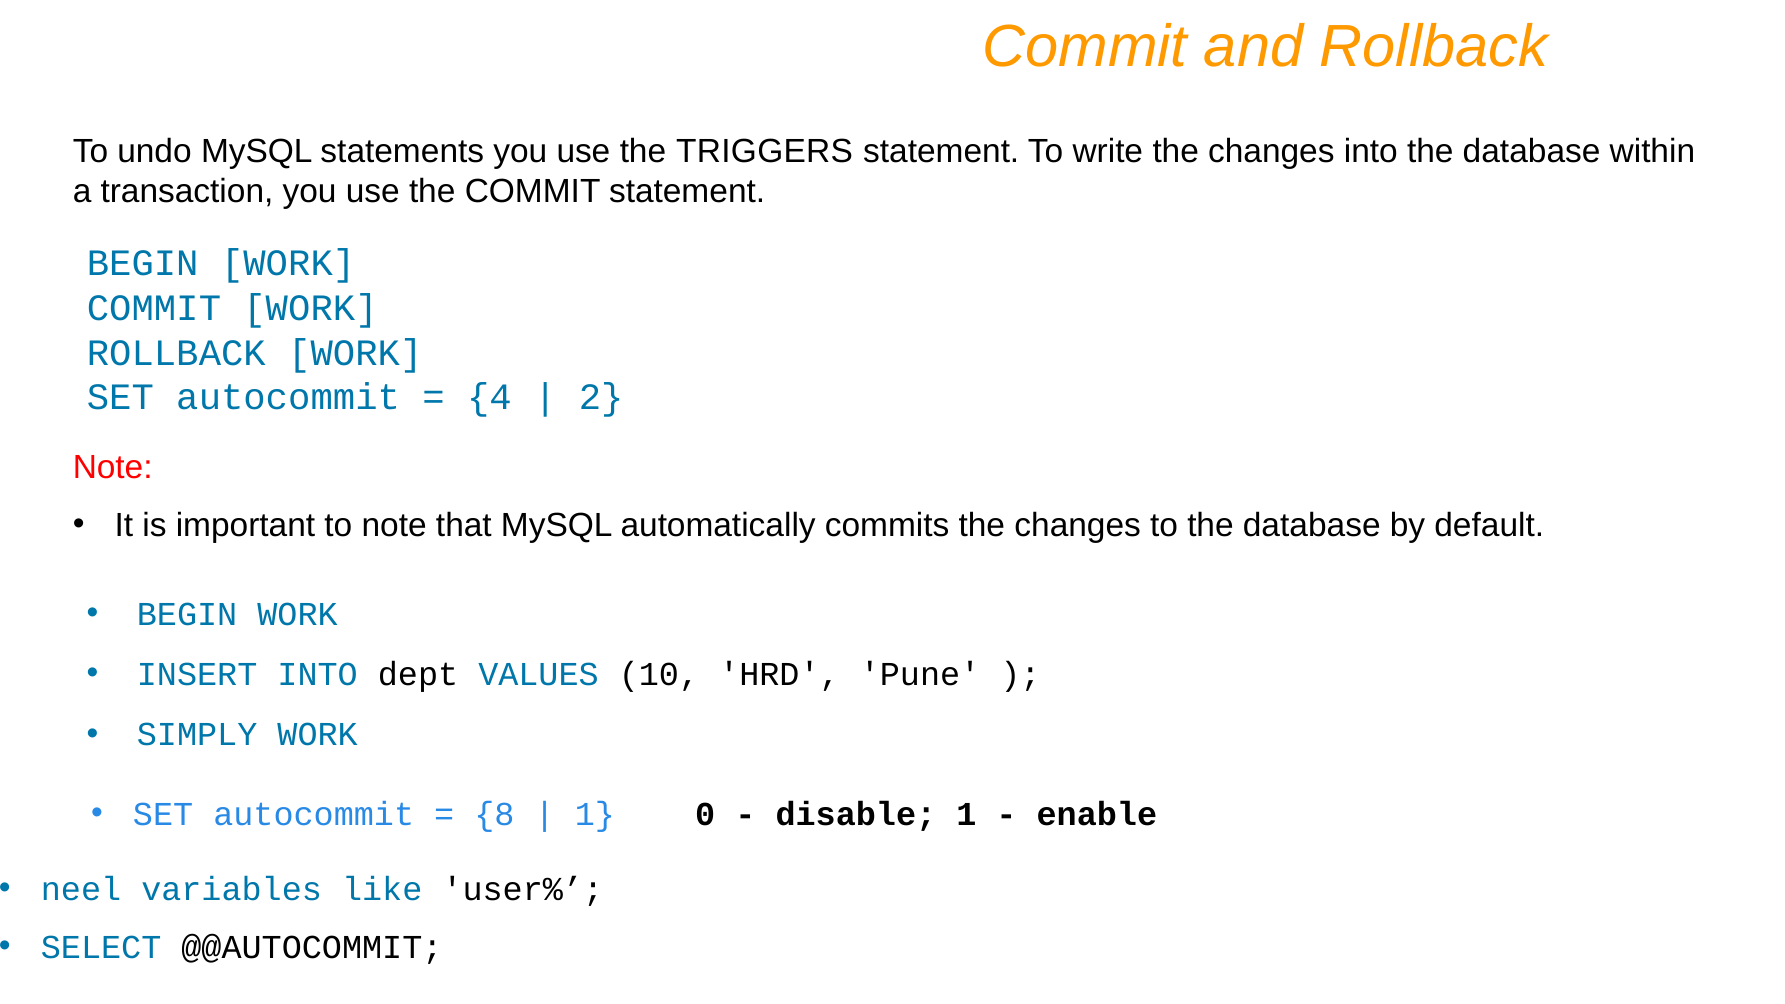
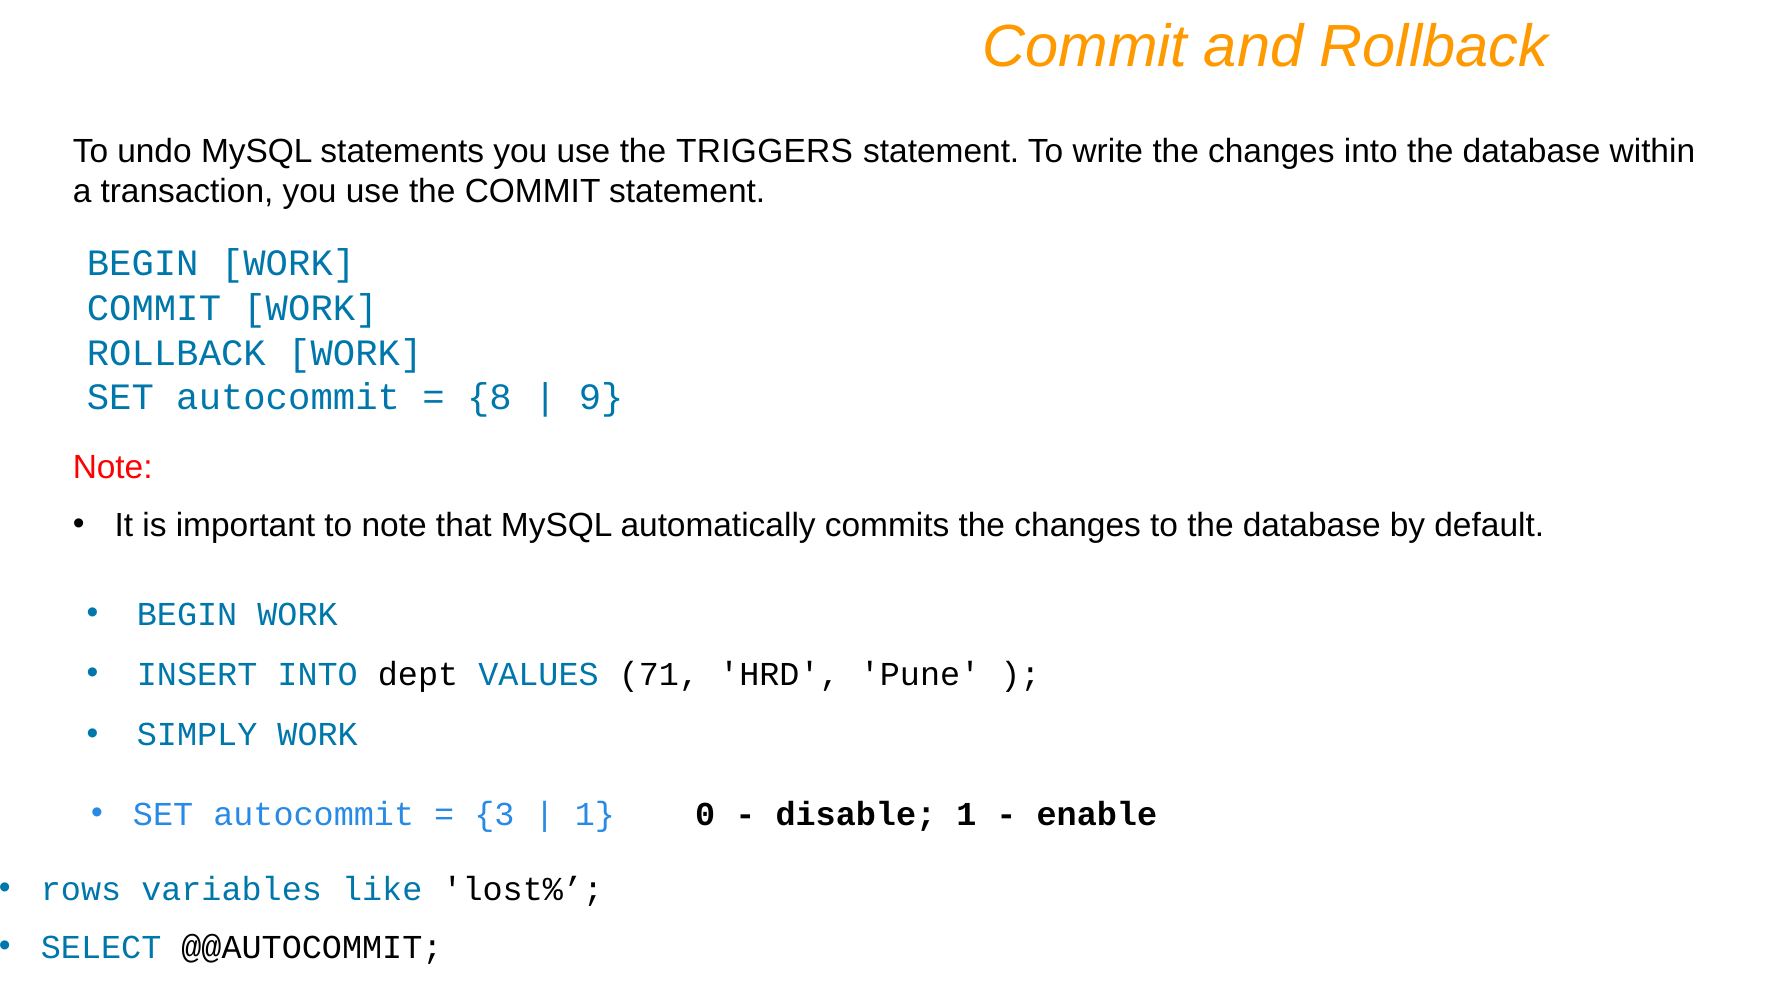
4: 4 -> 8
2: 2 -> 9
10: 10 -> 71
8: 8 -> 3
neel: neel -> rows
user%: user% -> lost%
